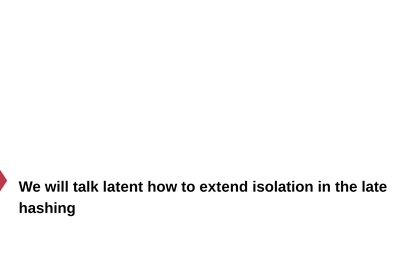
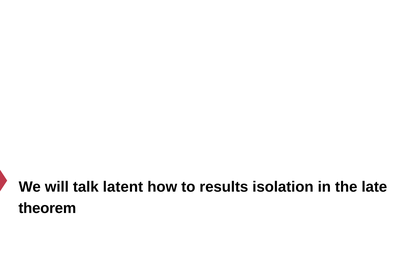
extend: extend -> results
hashing: hashing -> theorem
